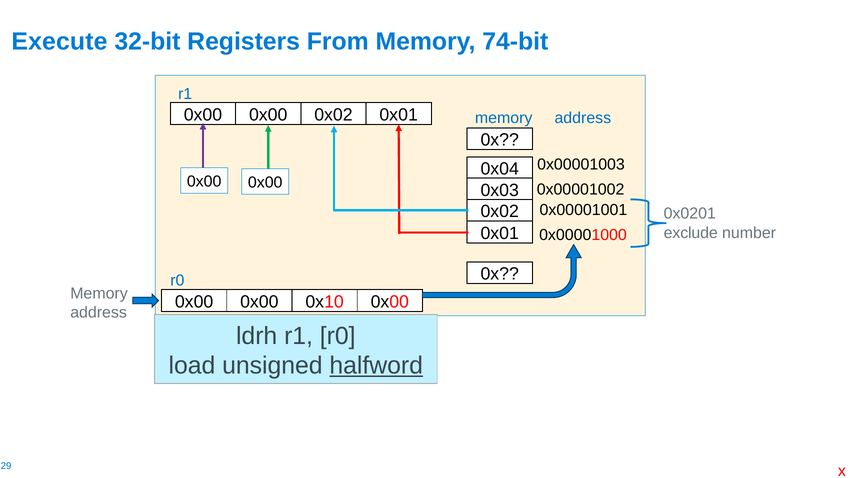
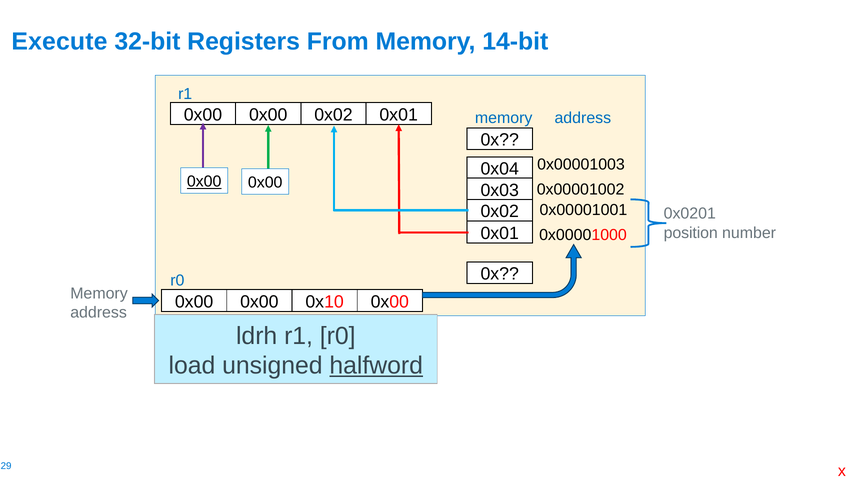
74-bit: 74-bit -> 14-bit
0x00 at (204, 182) underline: none -> present
exclude: exclude -> position
